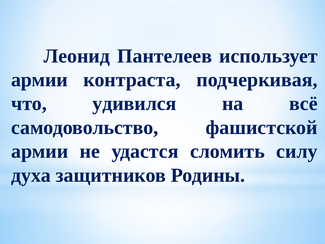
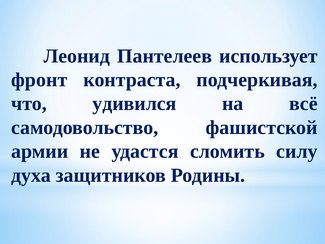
армии at (39, 80): армии -> фронт
